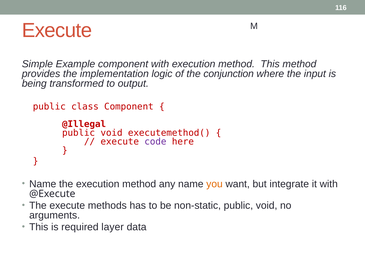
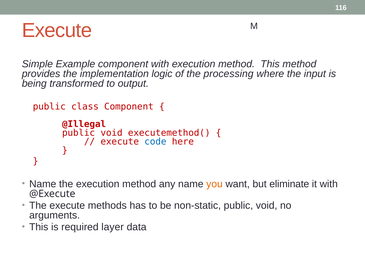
conjunction: conjunction -> processing
code colour: purple -> blue
integrate: integrate -> eliminate
